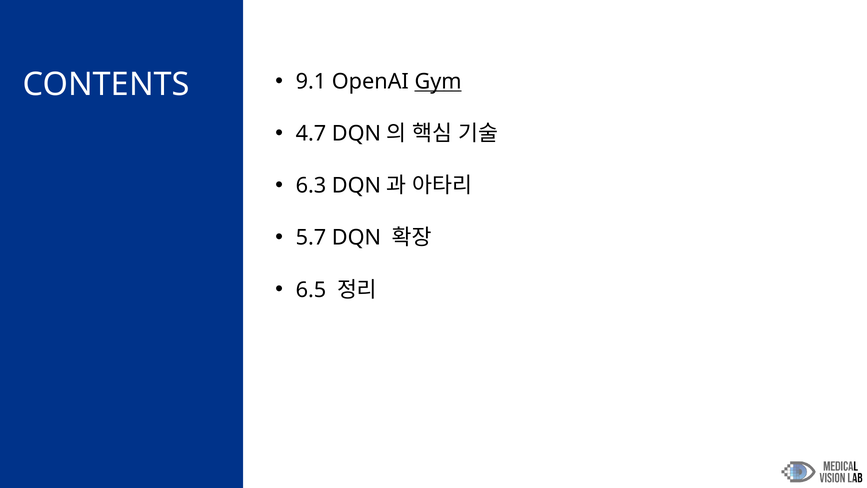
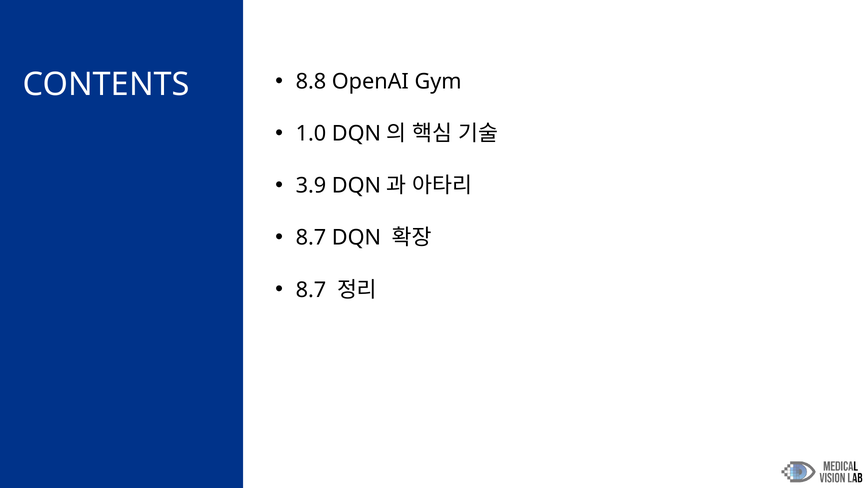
9.1: 9.1 -> 8.8
Gym underline: present -> none
4.7: 4.7 -> 1.0
6.3: 6.3 -> 3.9
5.7 at (311, 238): 5.7 -> 8.7
6.5 at (311, 290): 6.5 -> 8.7
